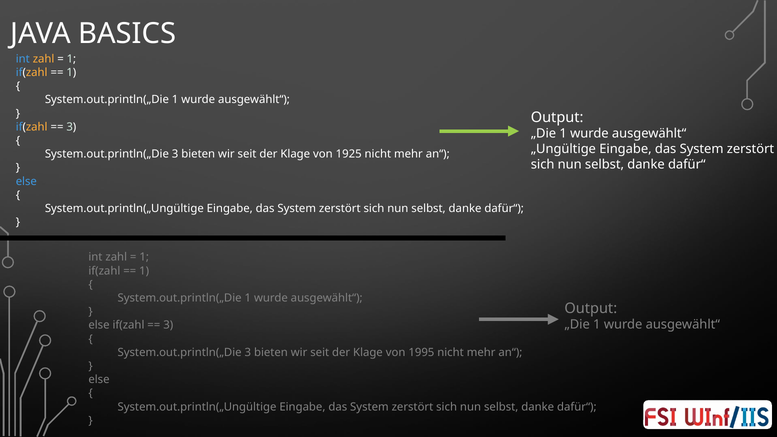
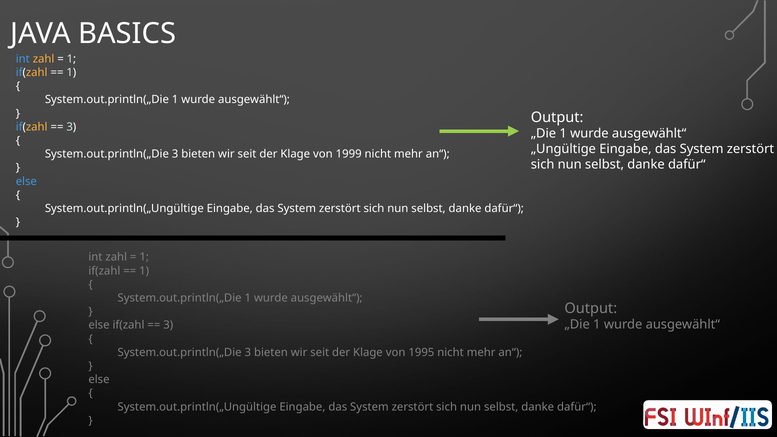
1925: 1925 -> 1999
